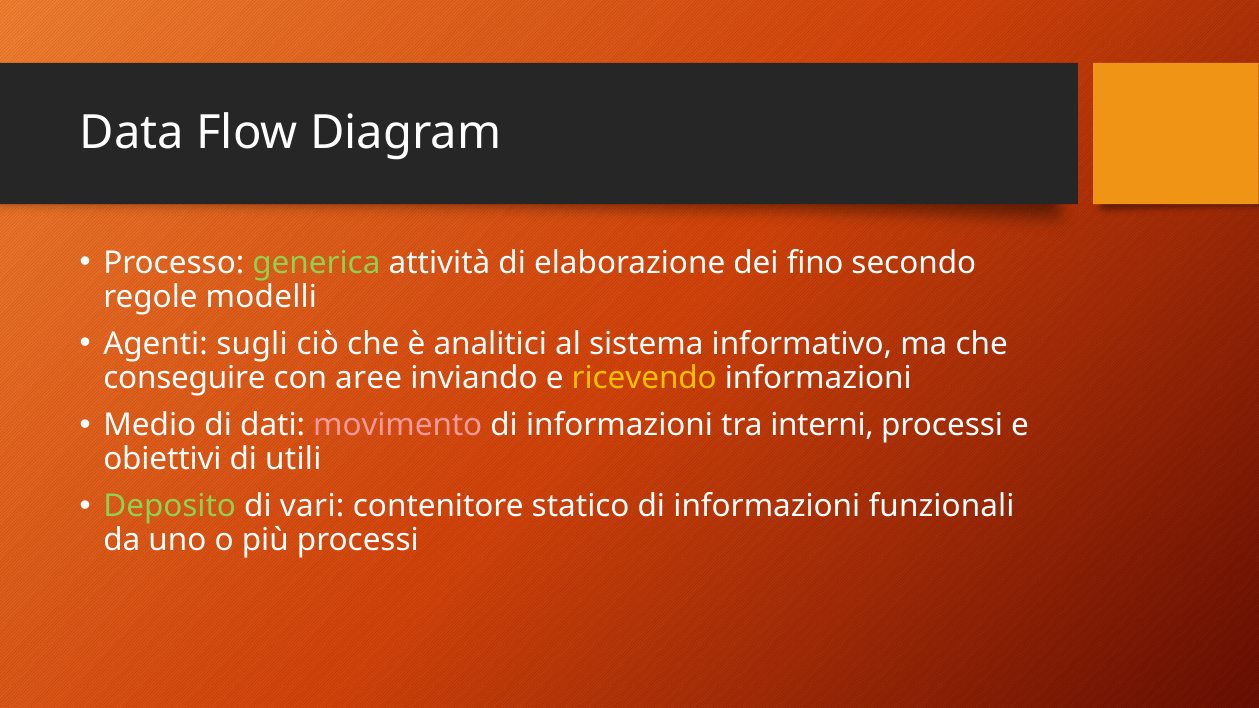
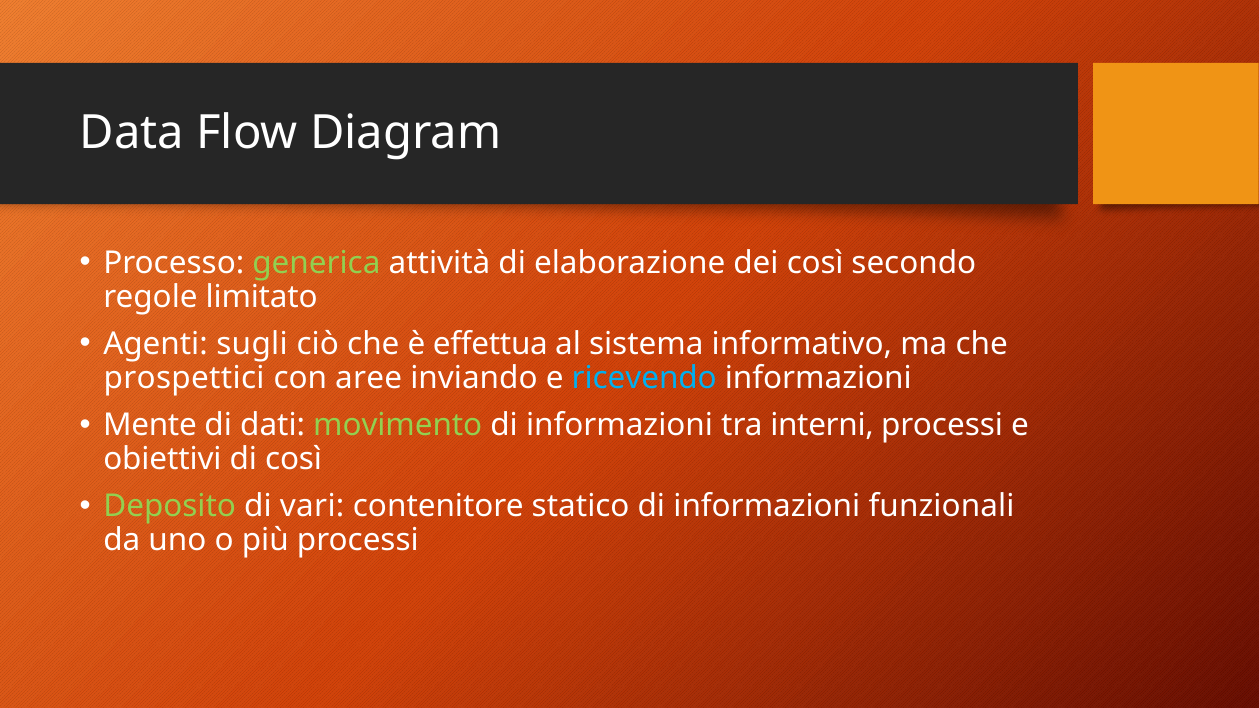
dei fino: fino -> così
modelli: modelli -> limitato
analitici: analitici -> effettua
conseguire: conseguire -> prospettici
ricevendo colour: yellow -> light blue
Medio: Medio -> Mente
movimento colour: pink -> light green
di utili: utili -> così
